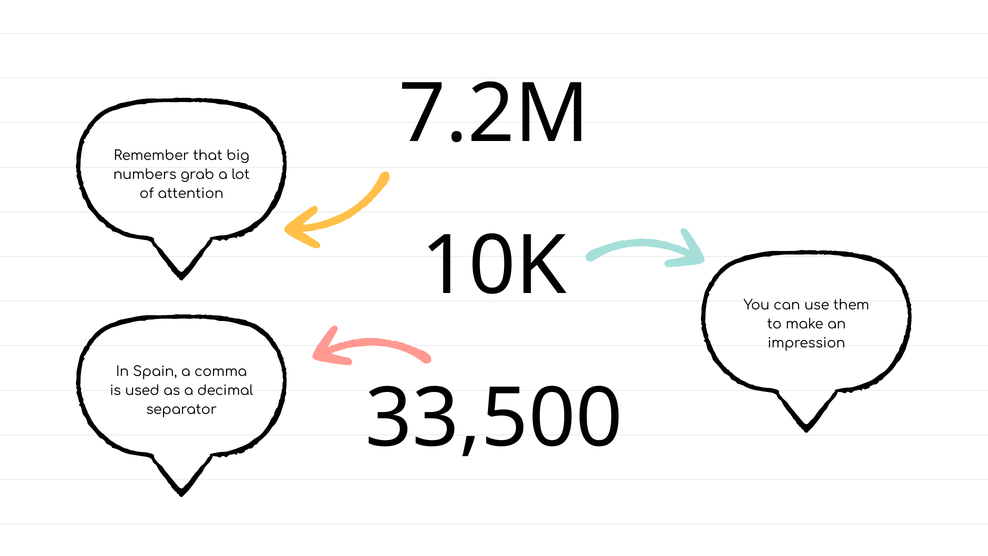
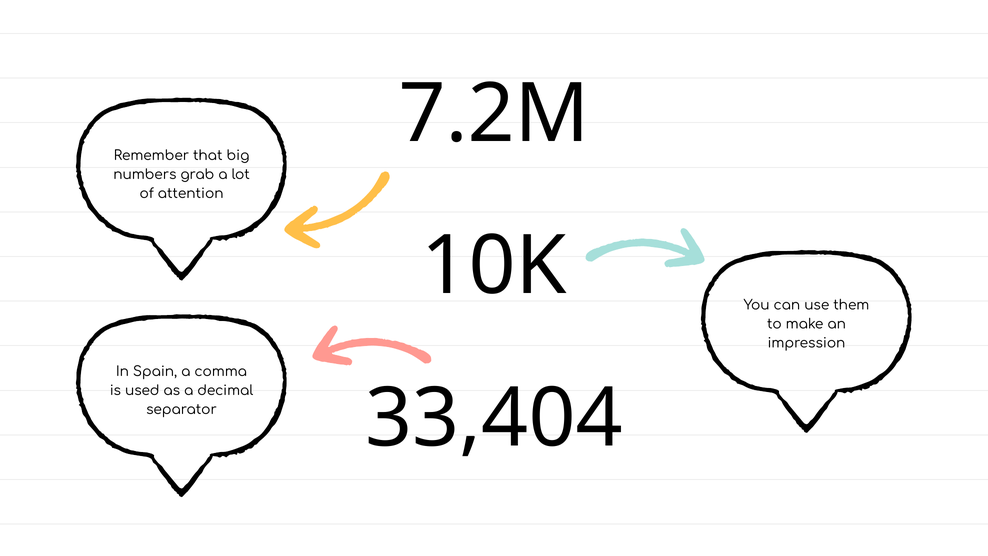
33,500: 33,500 -> 33,404
